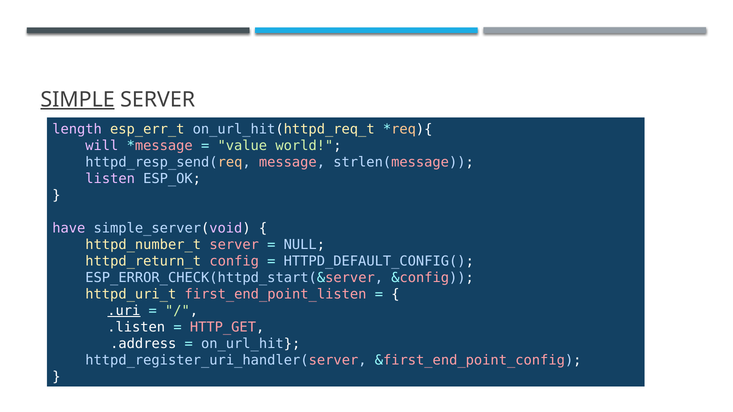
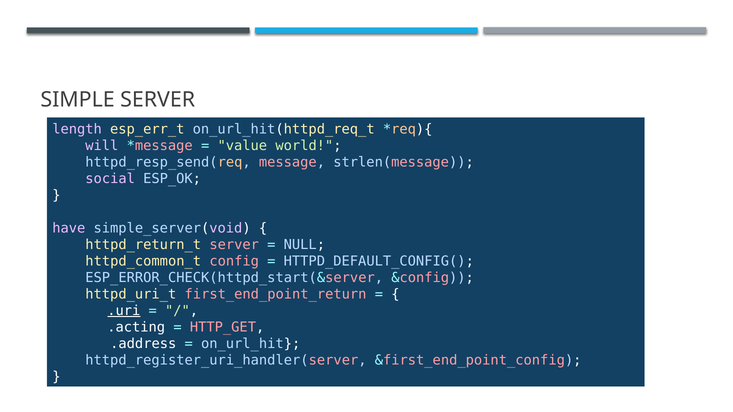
SIMPLE underline: present -> none
listen: listen -> social
httpd_number_t: httpd_number_t -> httpd_return_t
httpd_return_t: httpd_return_t -> httpd_common_t
first_end_point_listen: first_end_point_listen -> first_end_point_return
.listen: .listen -> .acting
